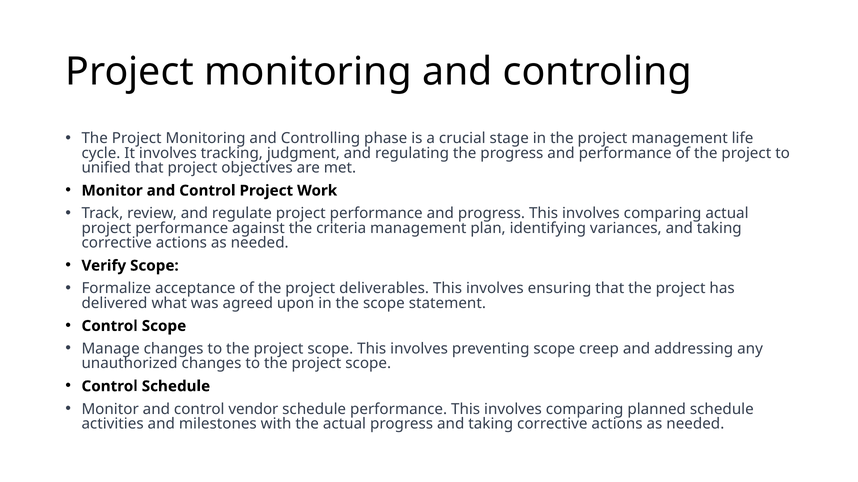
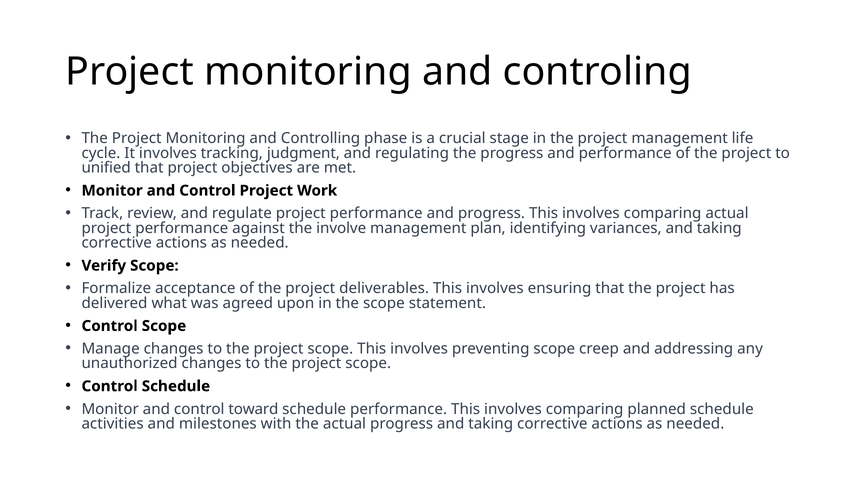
criteria: criteria -> involve
vendor: vendor -> toward
